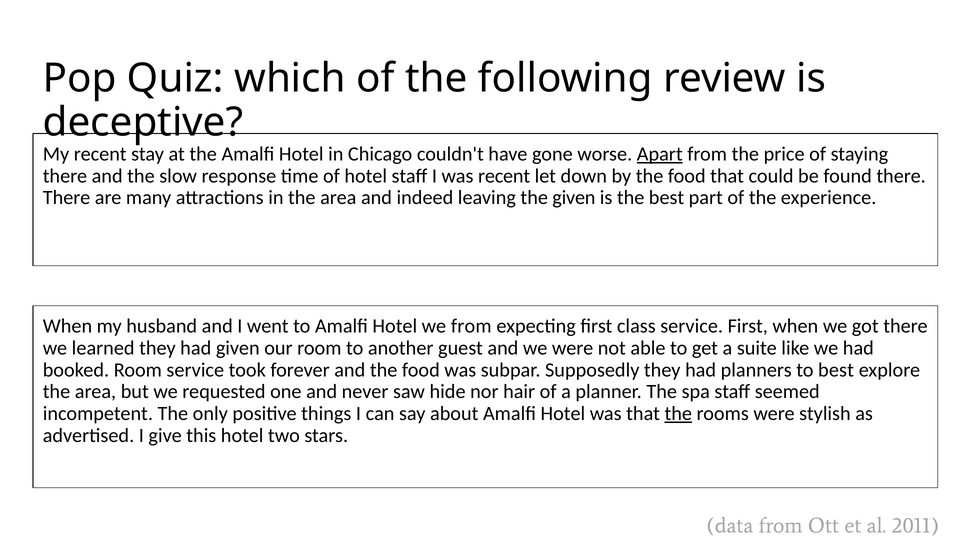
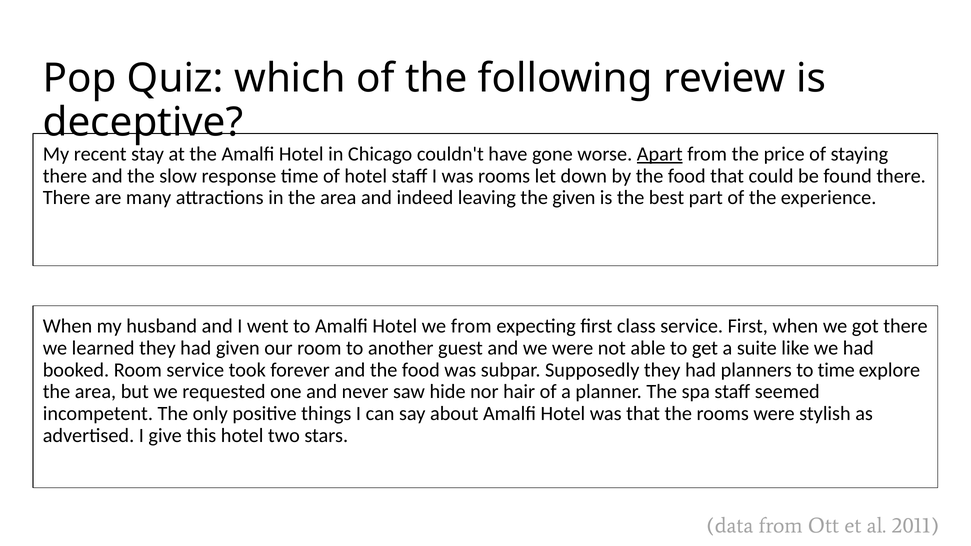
was recent: recent -> rooms
to best: best -> time
the at (678, 414) underline: present -> none
